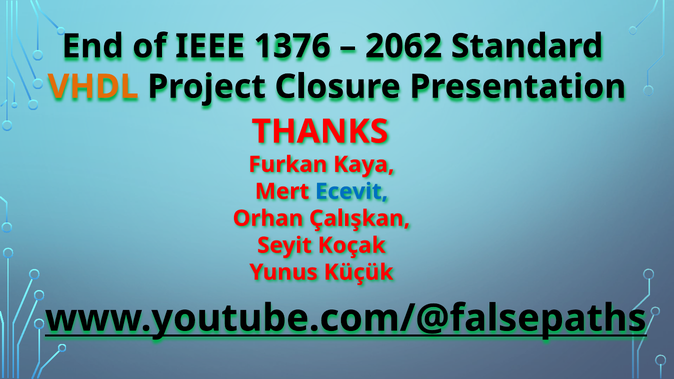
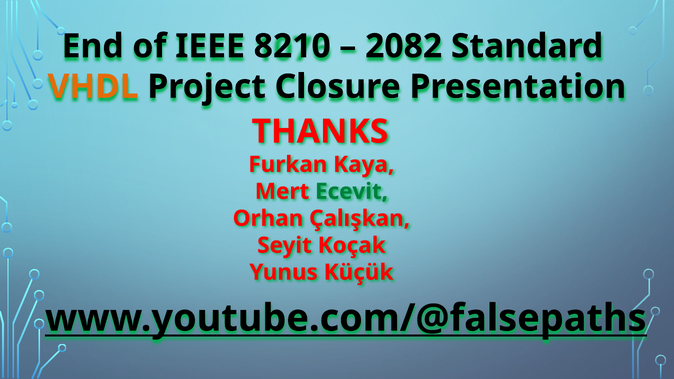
1376: 1376 -> 8210
2062: 2062 -> 2082
Ecevit colour: blue -> green
